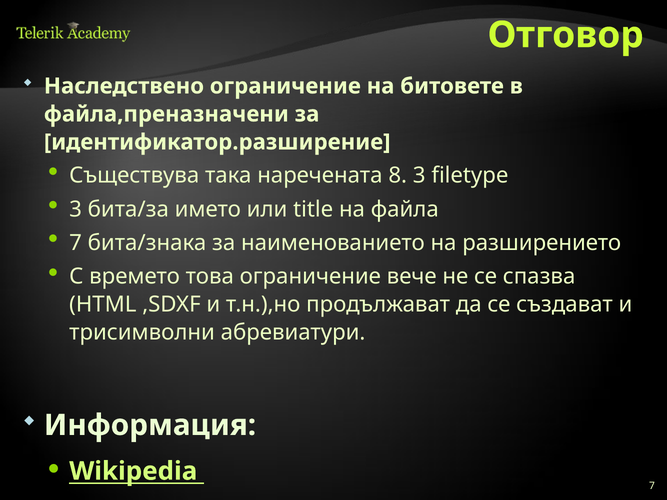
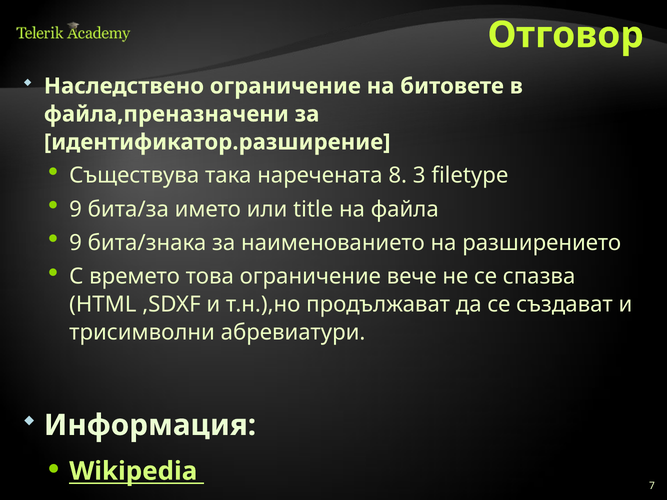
3 at (76, 209): 3 -> 9
7 at (76, 243): 7 -> 9
